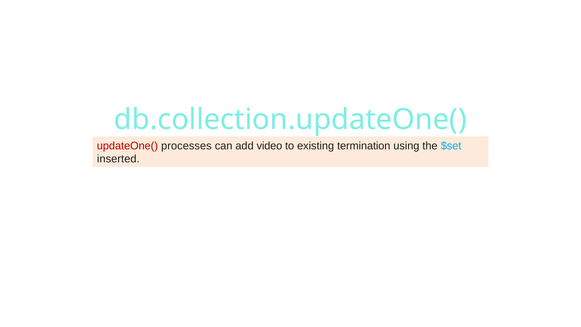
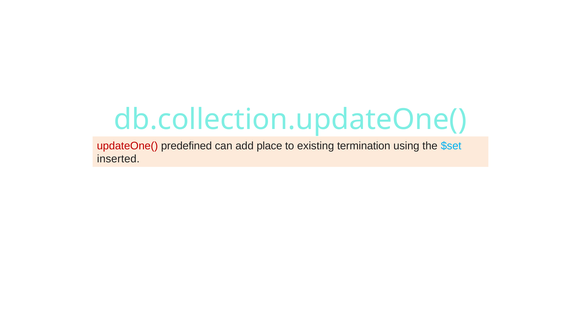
processes: processes -> predefined
video: video -> place
